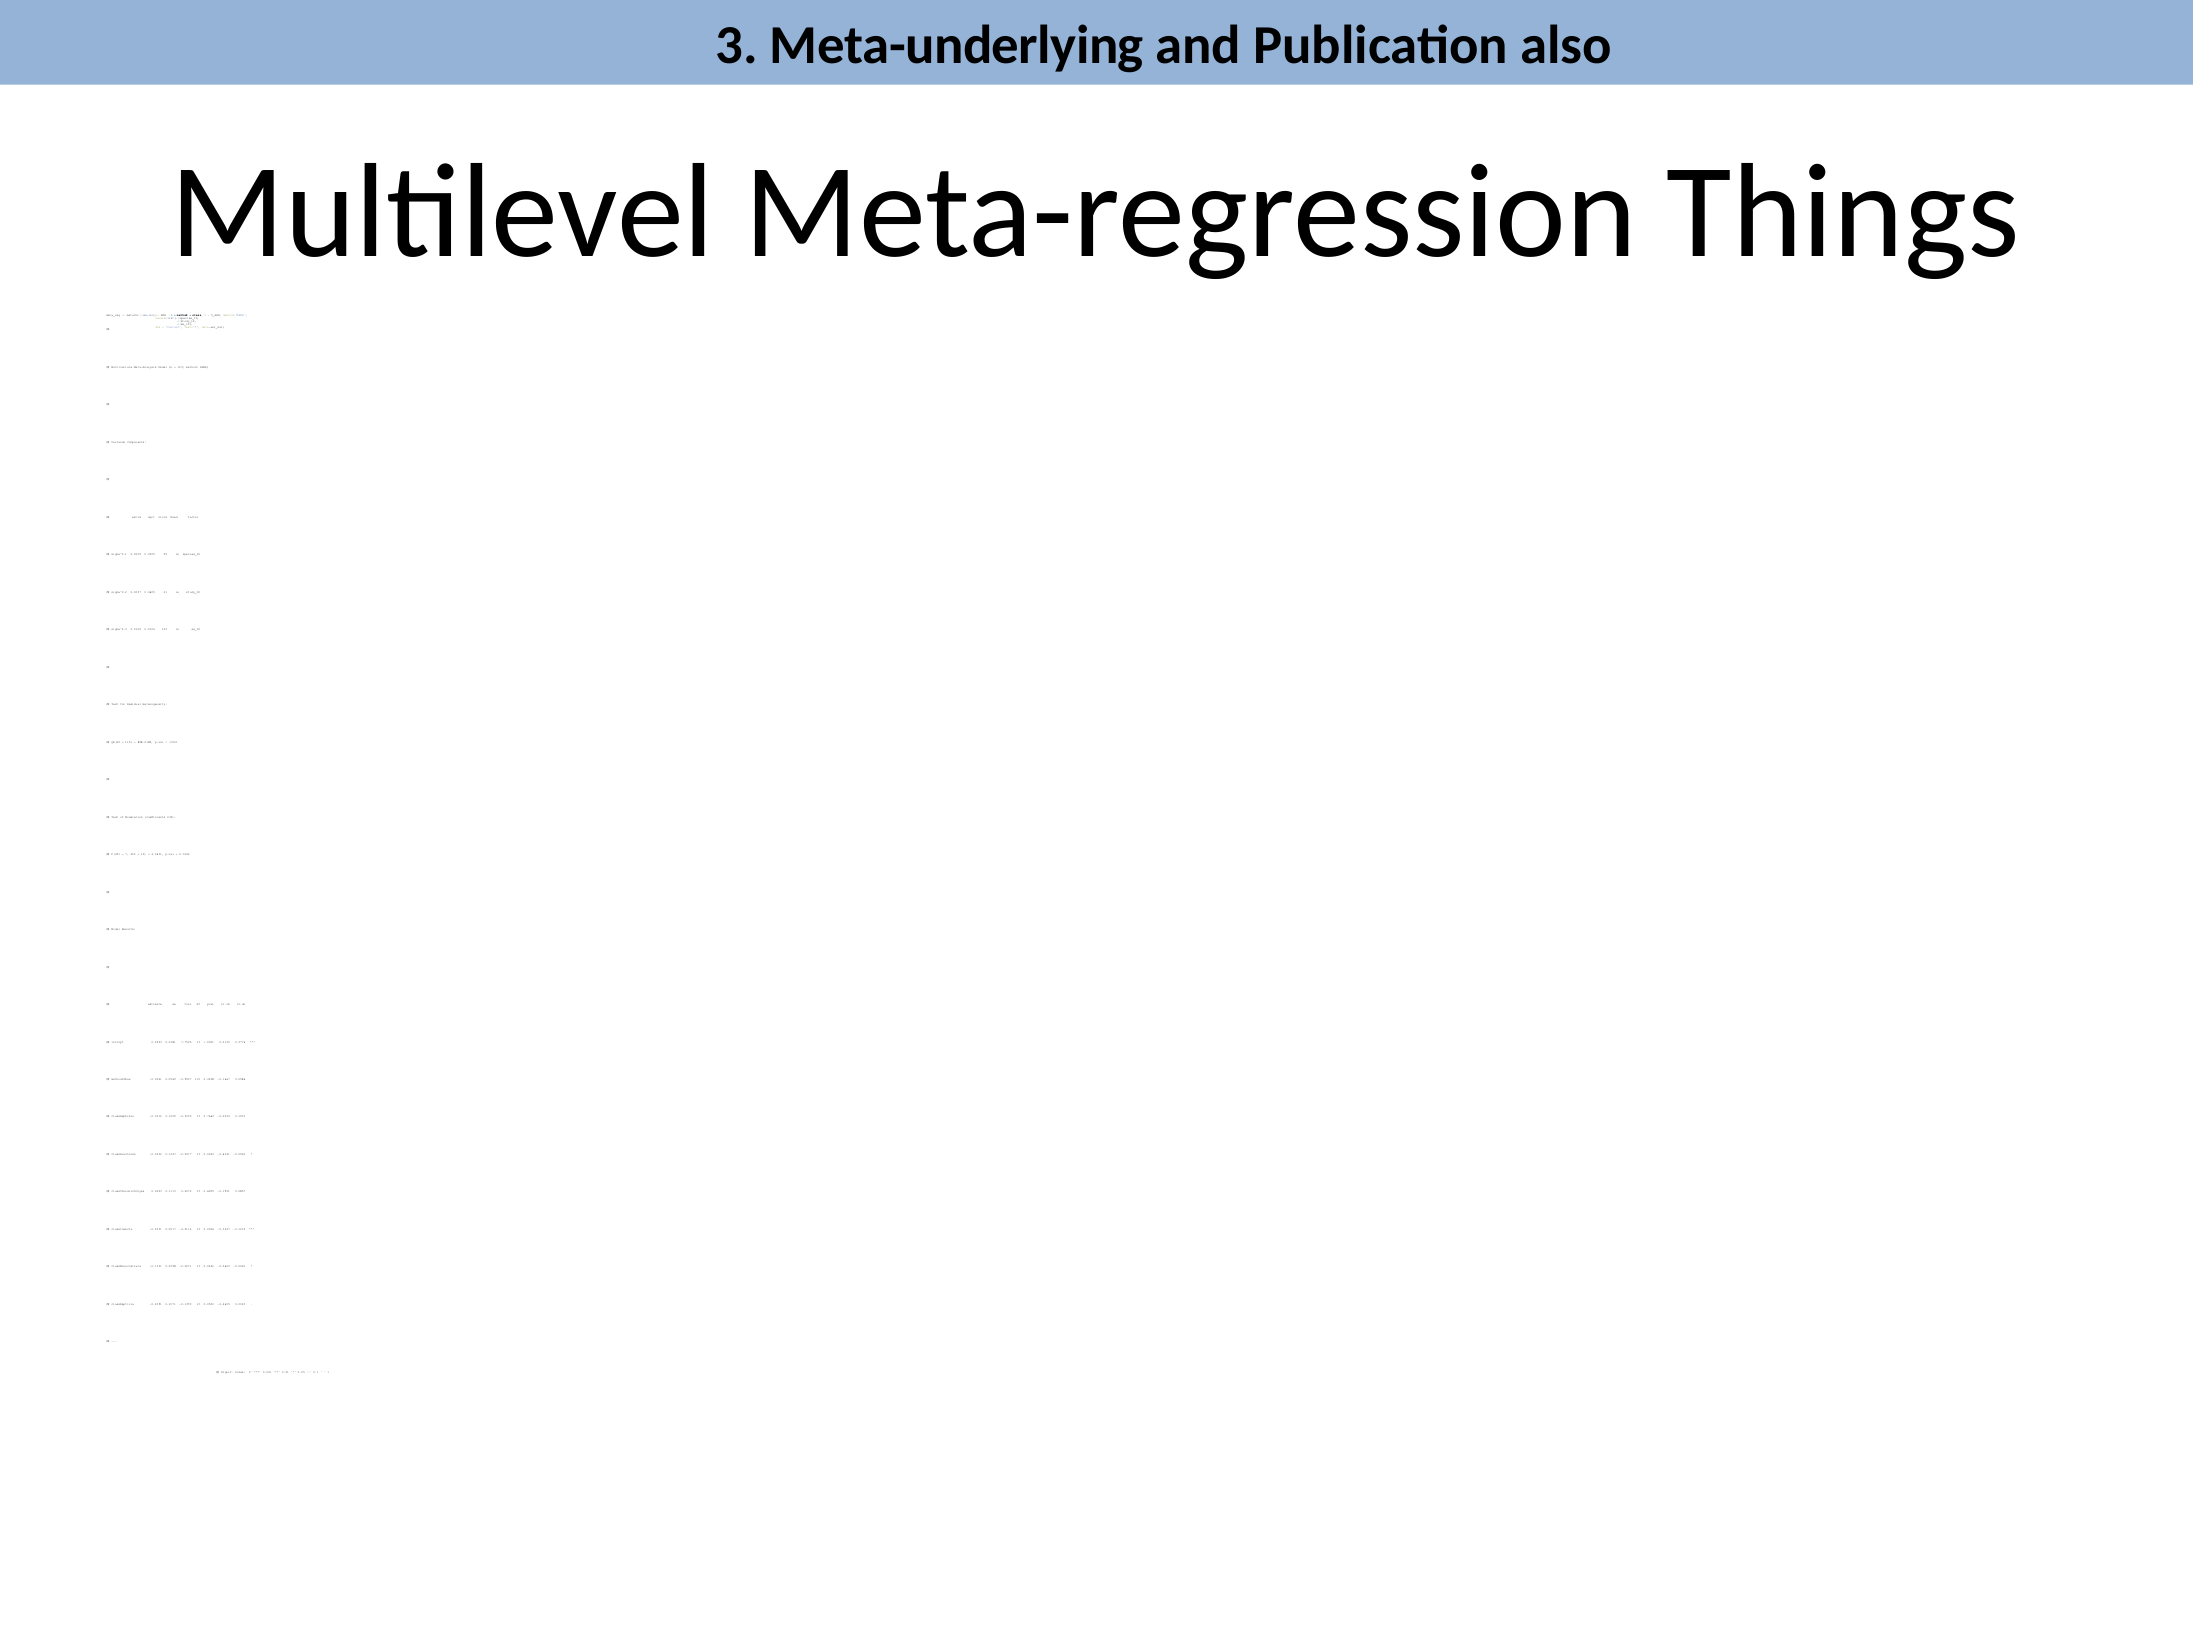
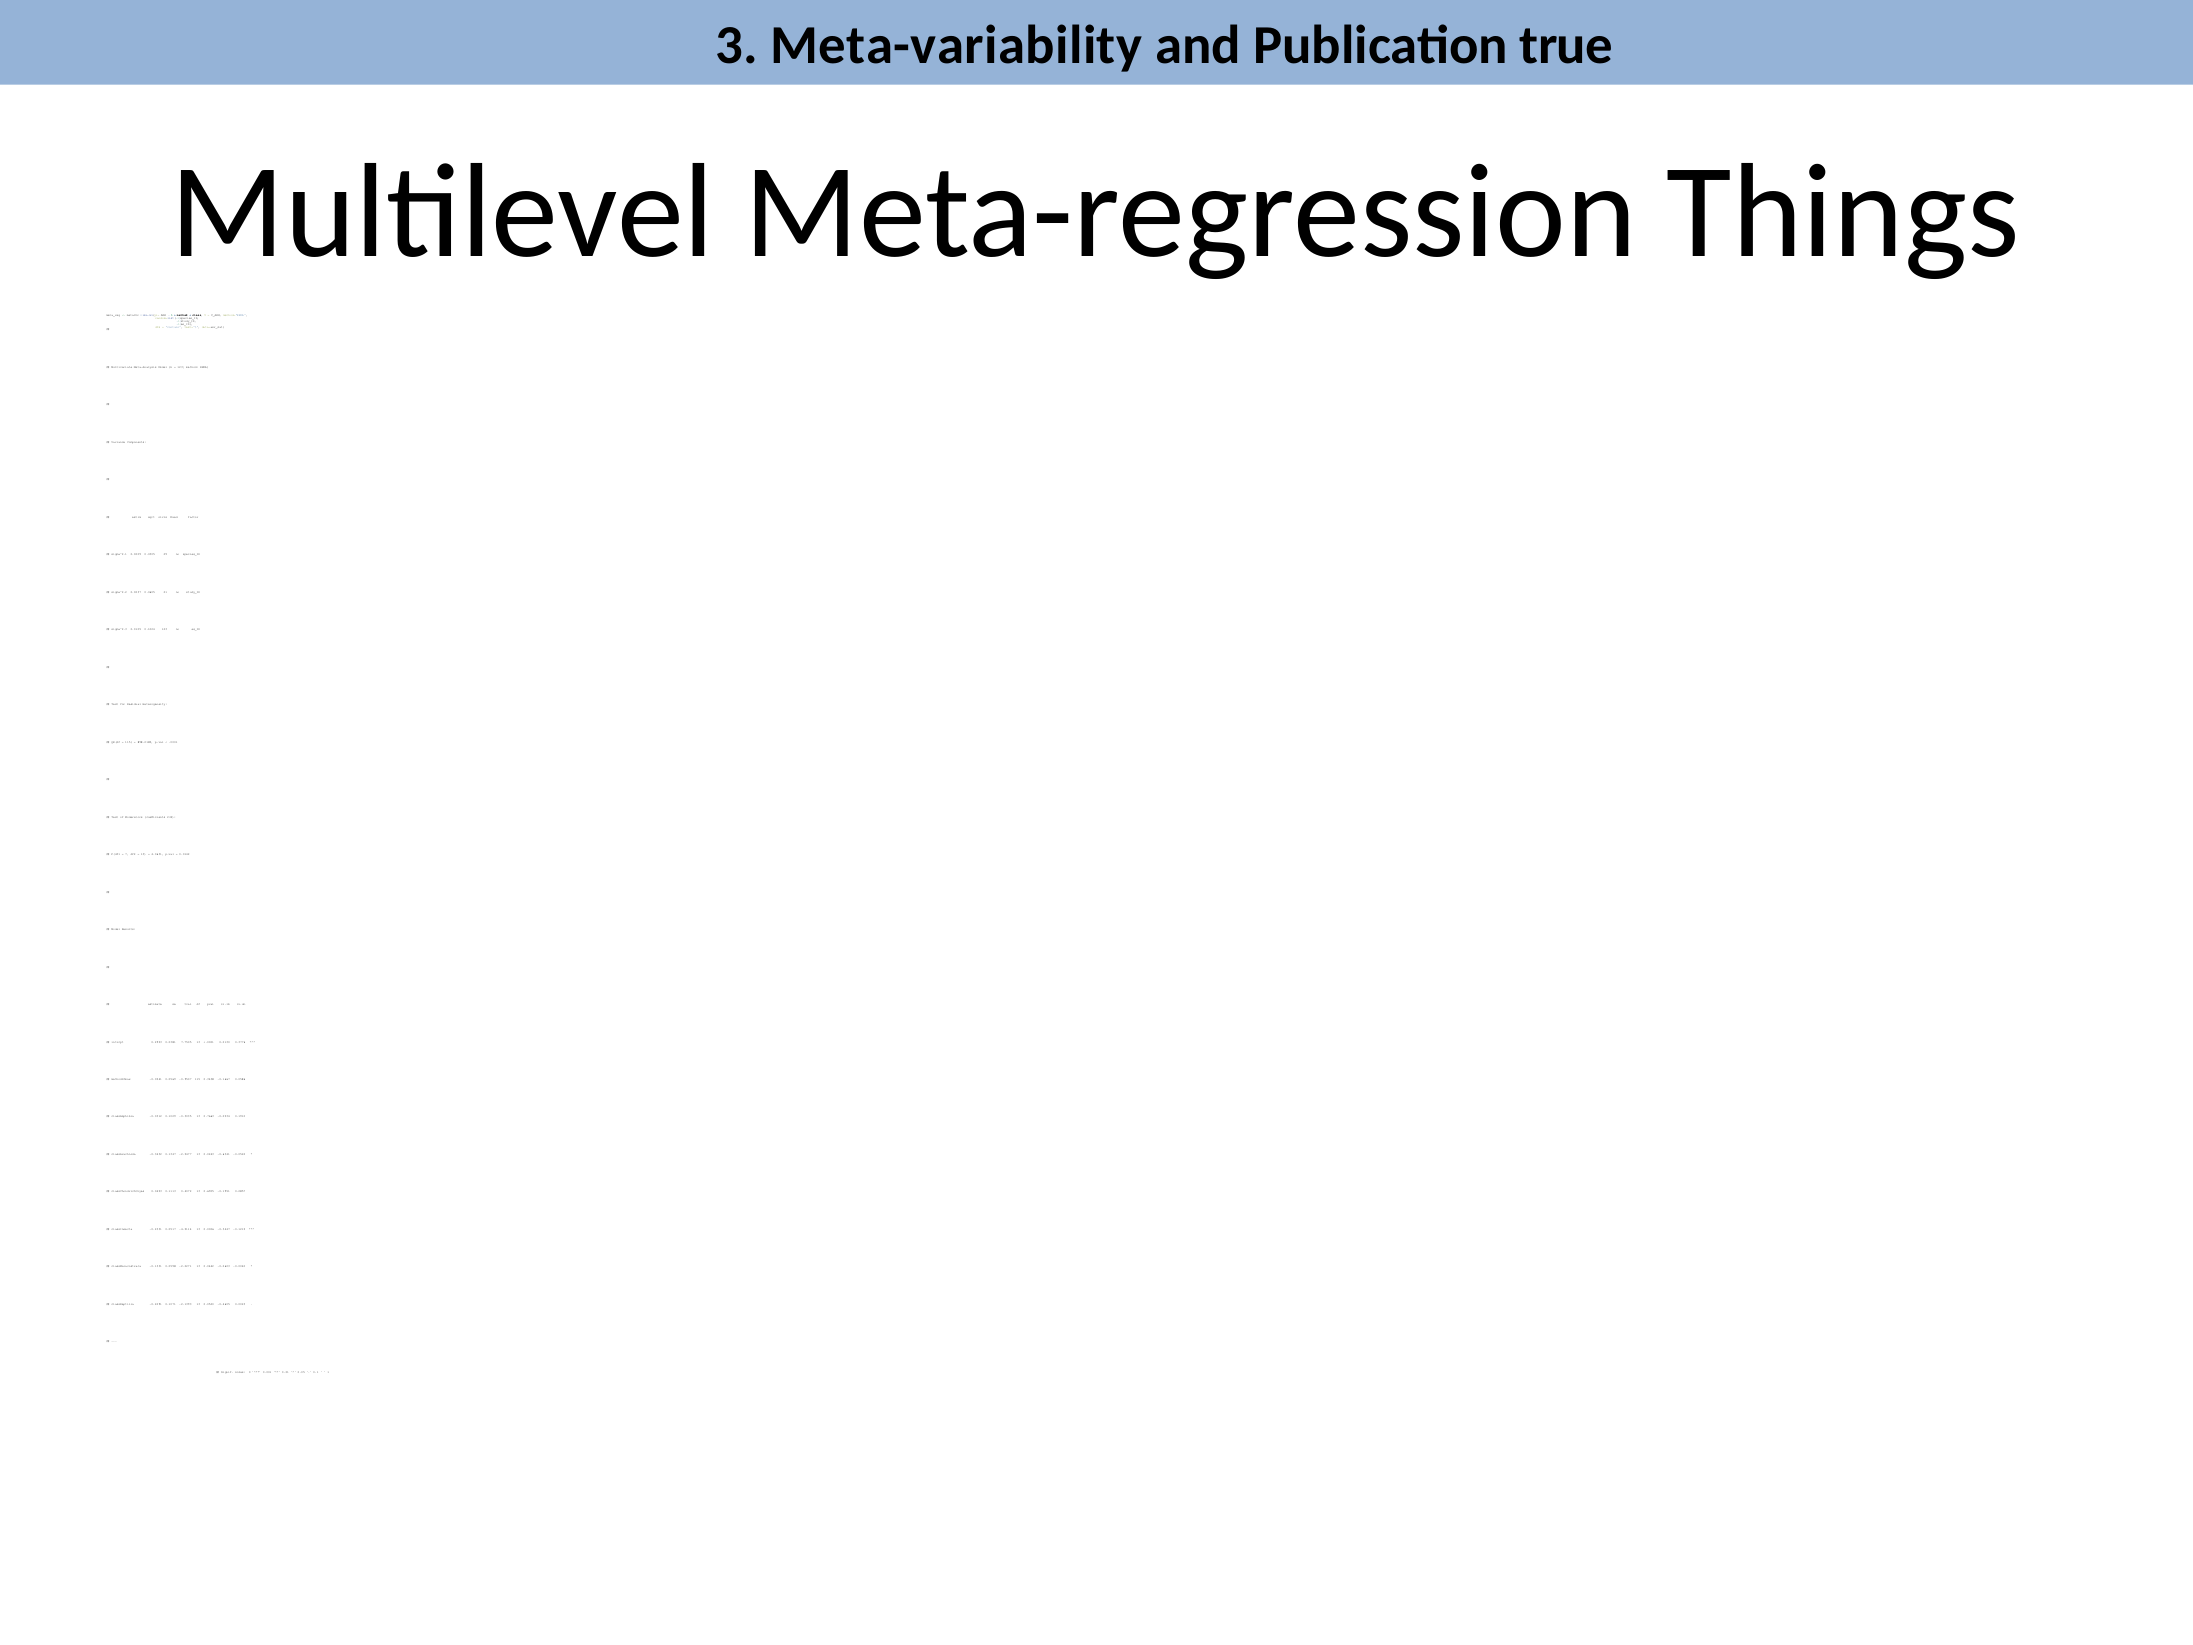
Meta-underlying: Meta-underlying -> Meta-variability
also: also -> true
